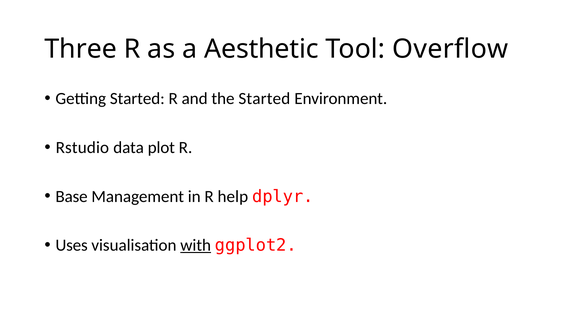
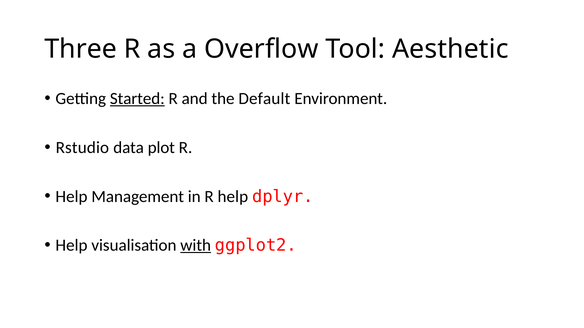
Aesthetic: Aesthetic -> Overflow
Overflow: Overflow -> Aesthetic
Started at (137, 99) underline: none -> present
the Started: Started -> Default
Base at (72, 197): Base -> Help
Uses at (72, 246): Uses -> Help
